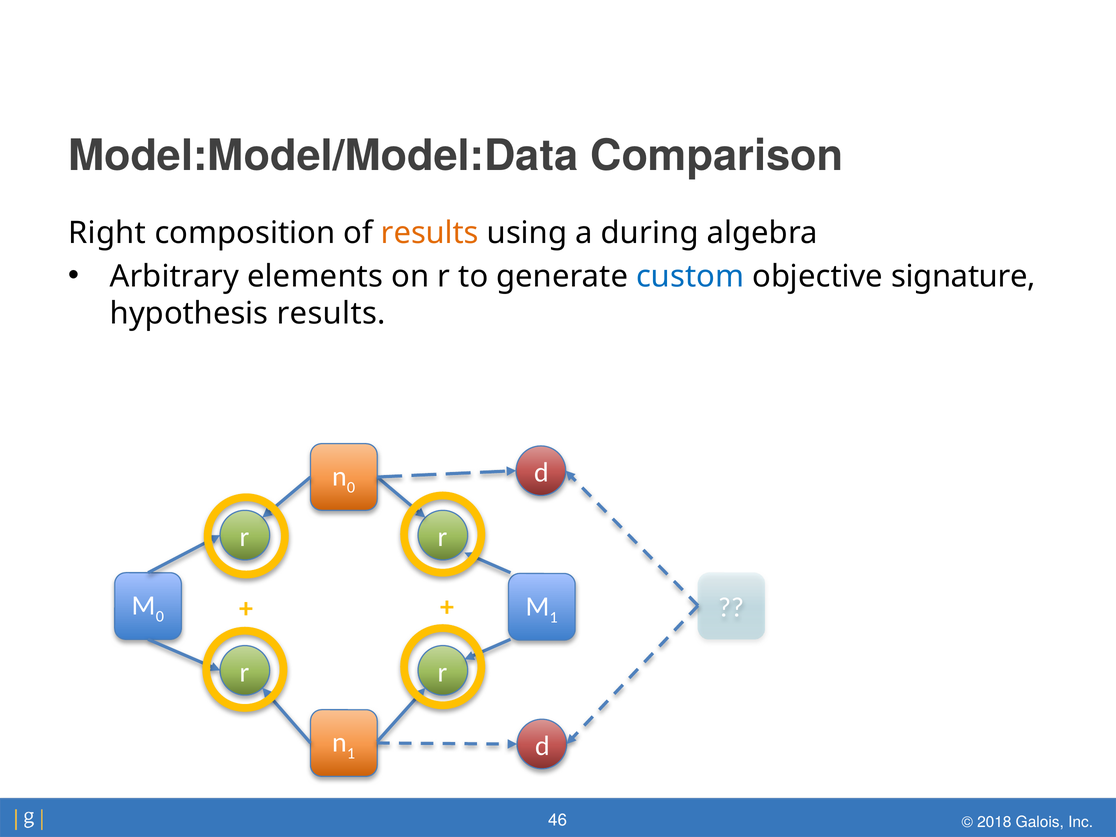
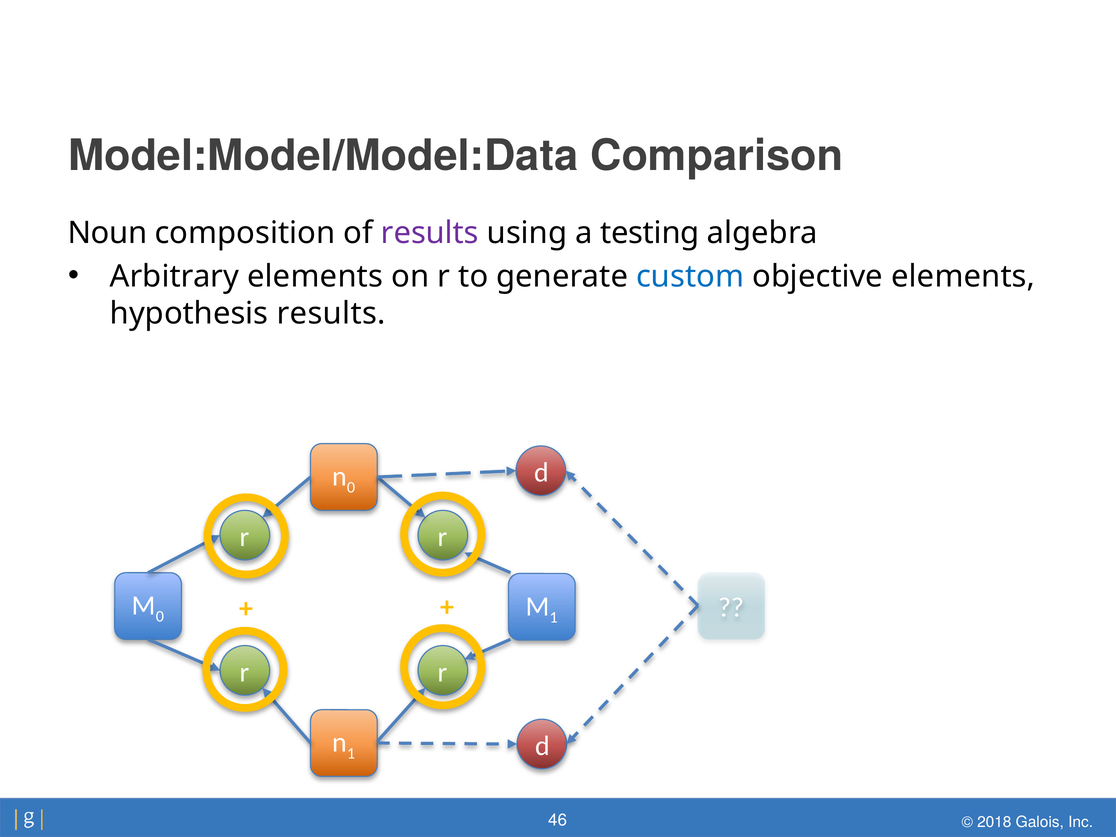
Right: Right -> Noun
results at (430, 233) colour: orange -> purple
during: during -> testing
objective signature: signature -> elements
